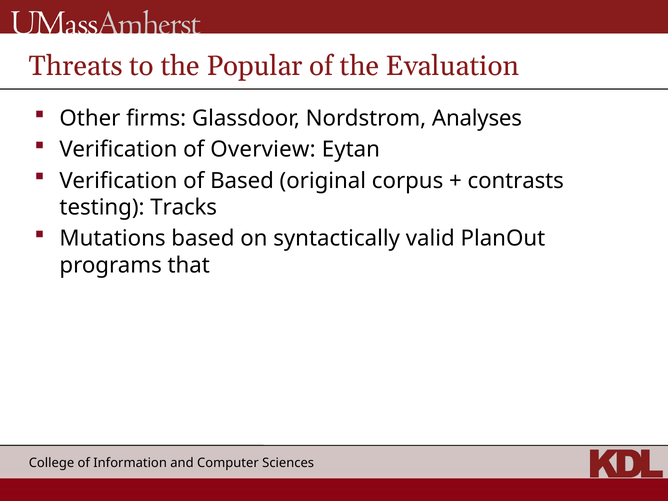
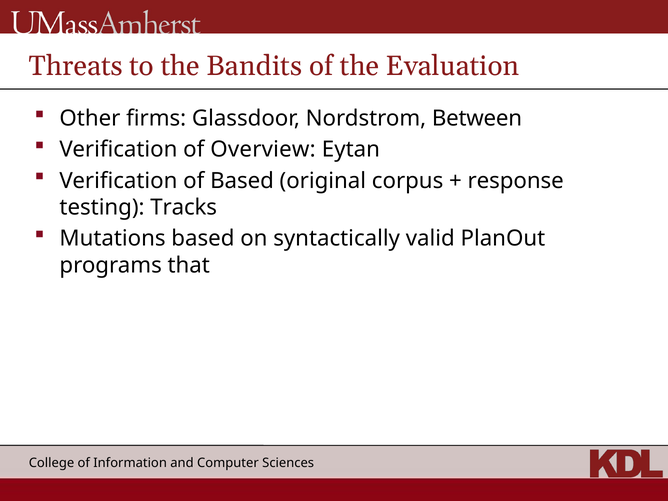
Popular: Popular -> Bandits
Analyses: Analyses -> Between
contrasts: contrasts -> response
